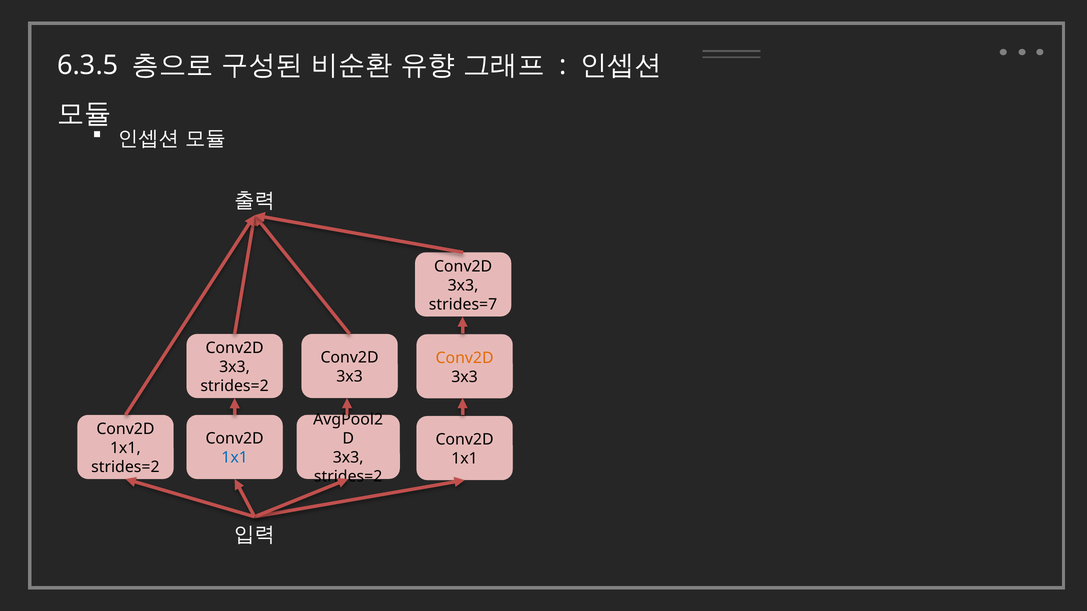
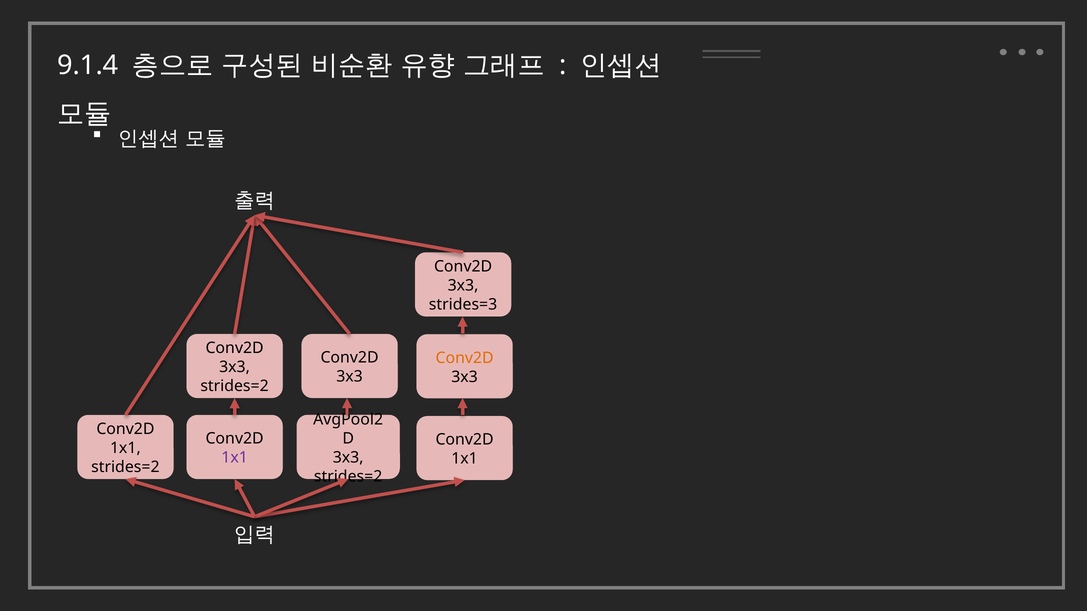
6.3.5: 6.3.5 -> 9.1.4
strides=7: strides=7 -> strides=3
1x1 at (235, 458) colour: blue -> purple
